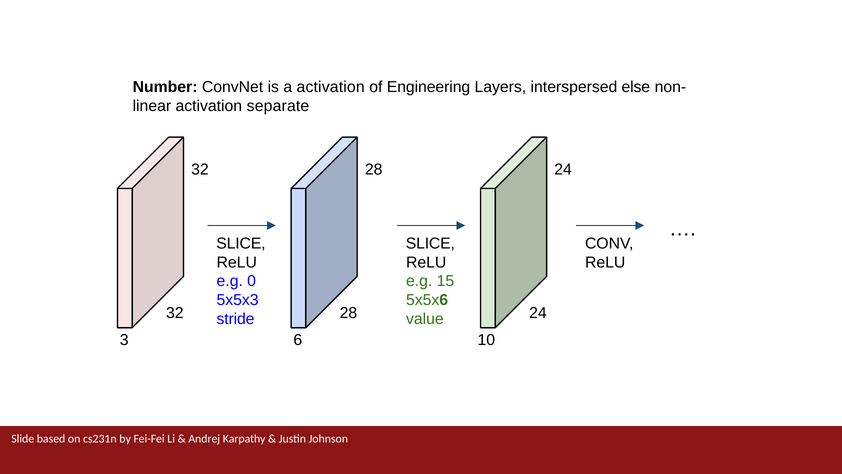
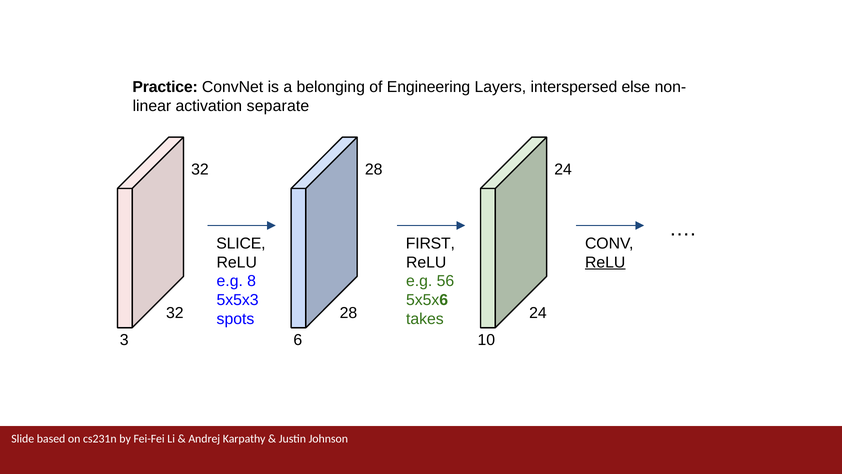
Number: Number -> Practice
a activation: activation -> belonging
SLICE at (430, 243): SLICE -> FIRST
ReLU at (605, 262) underline: none -> present
0: 0 -> 8
15: 15 -> 56
stride: stride -> spots
value: value -> takes
